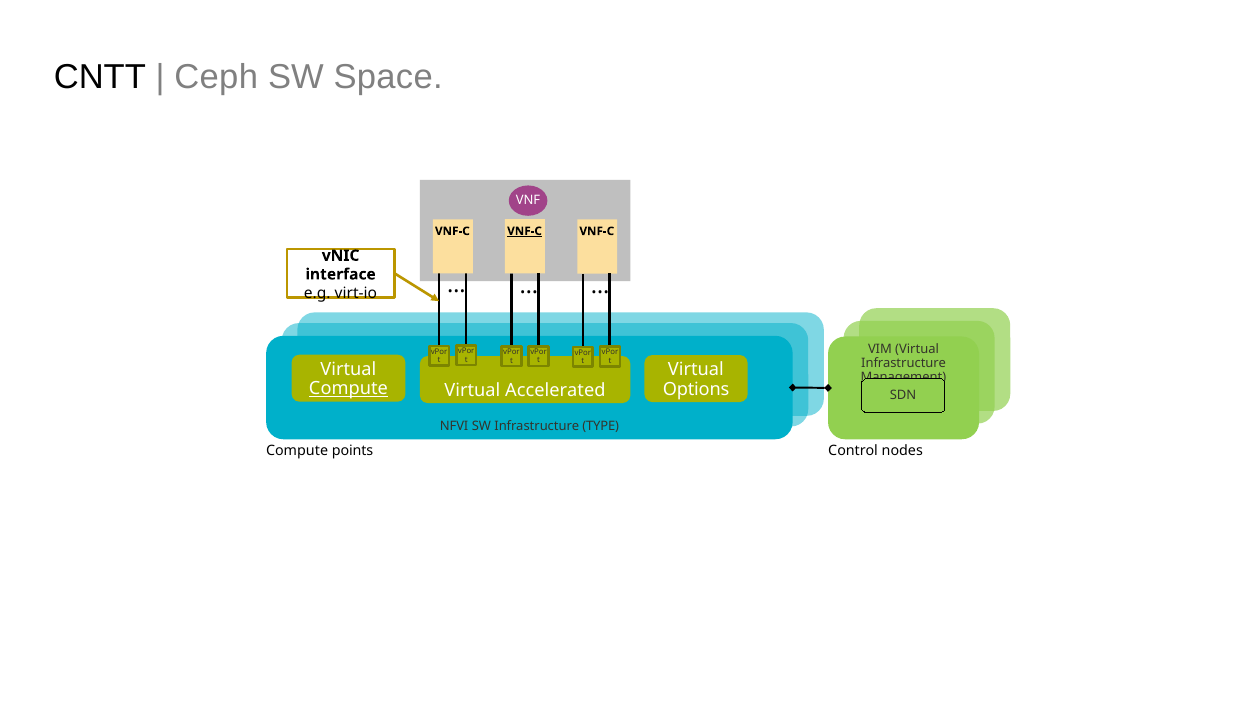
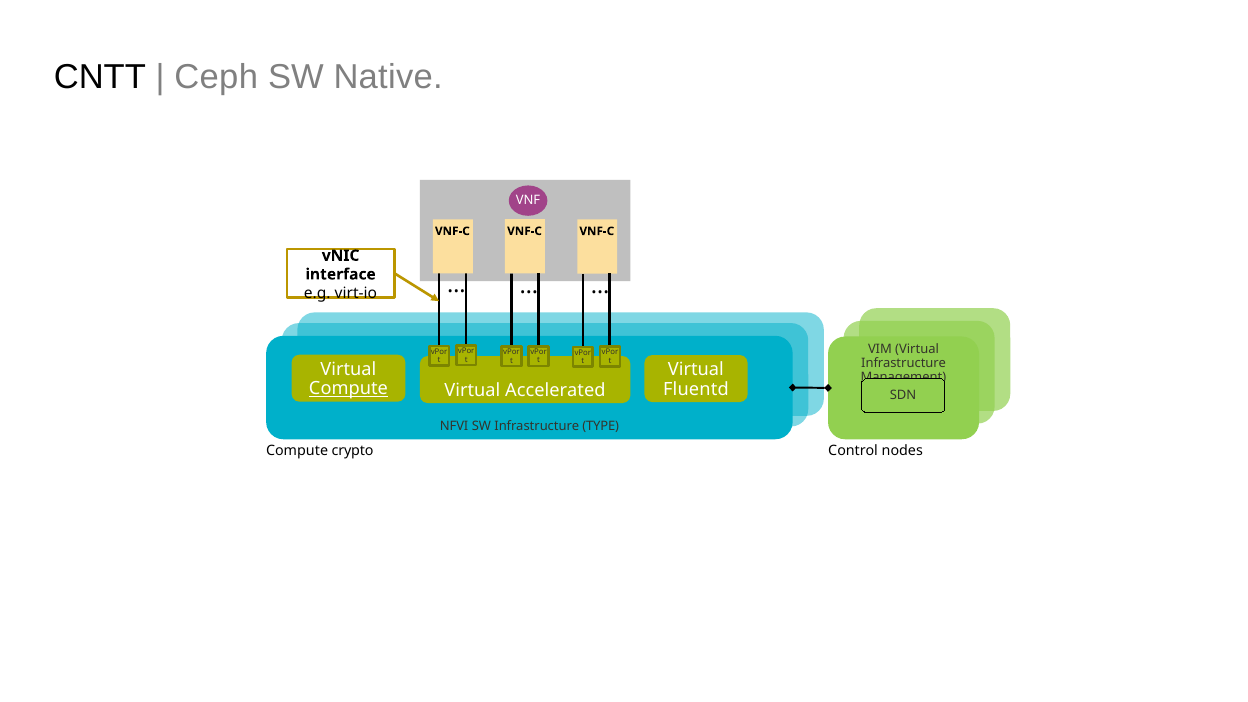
Space: Space -> Native
VNF-C at (525, 231) underline: present -> none
Options: Options -> Fluentd
points: points -> crypto
